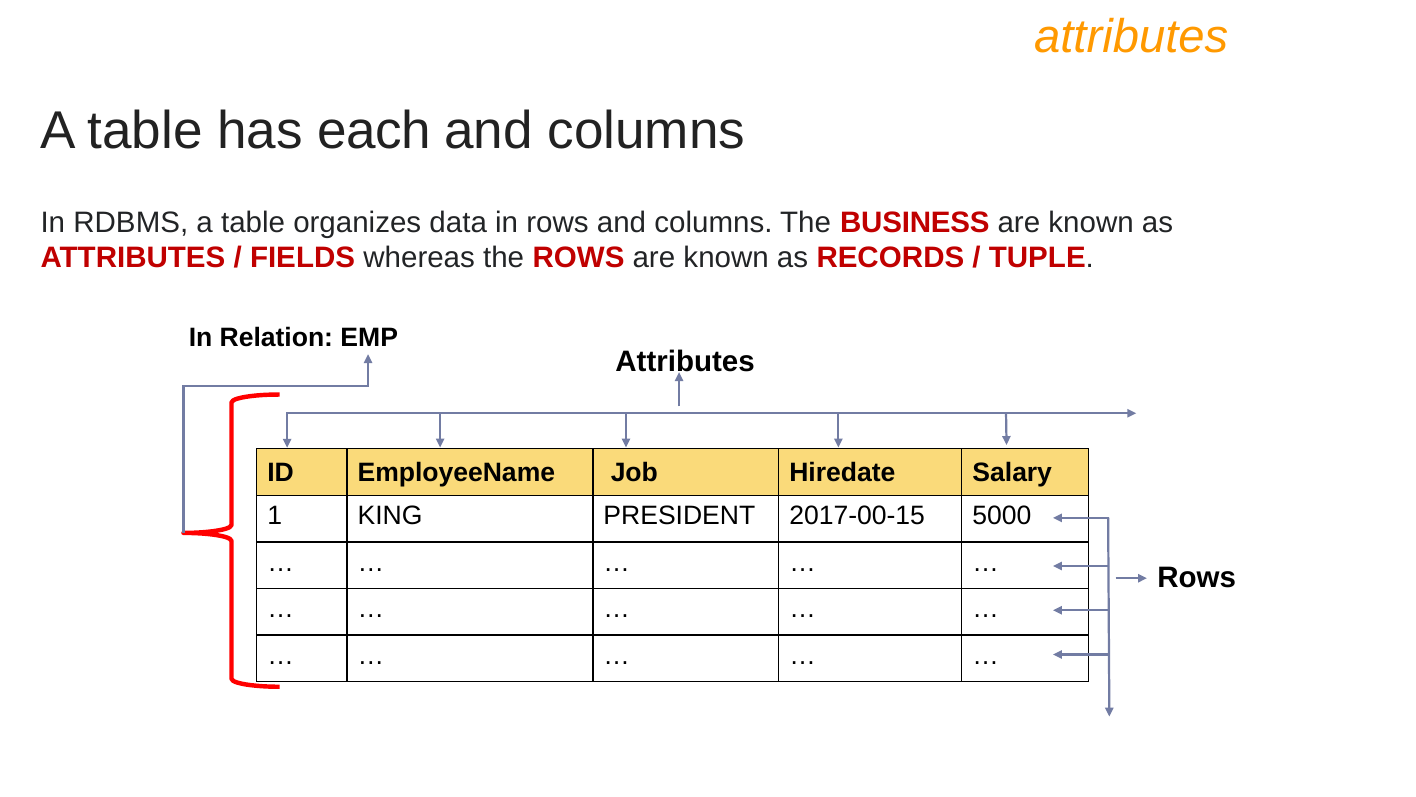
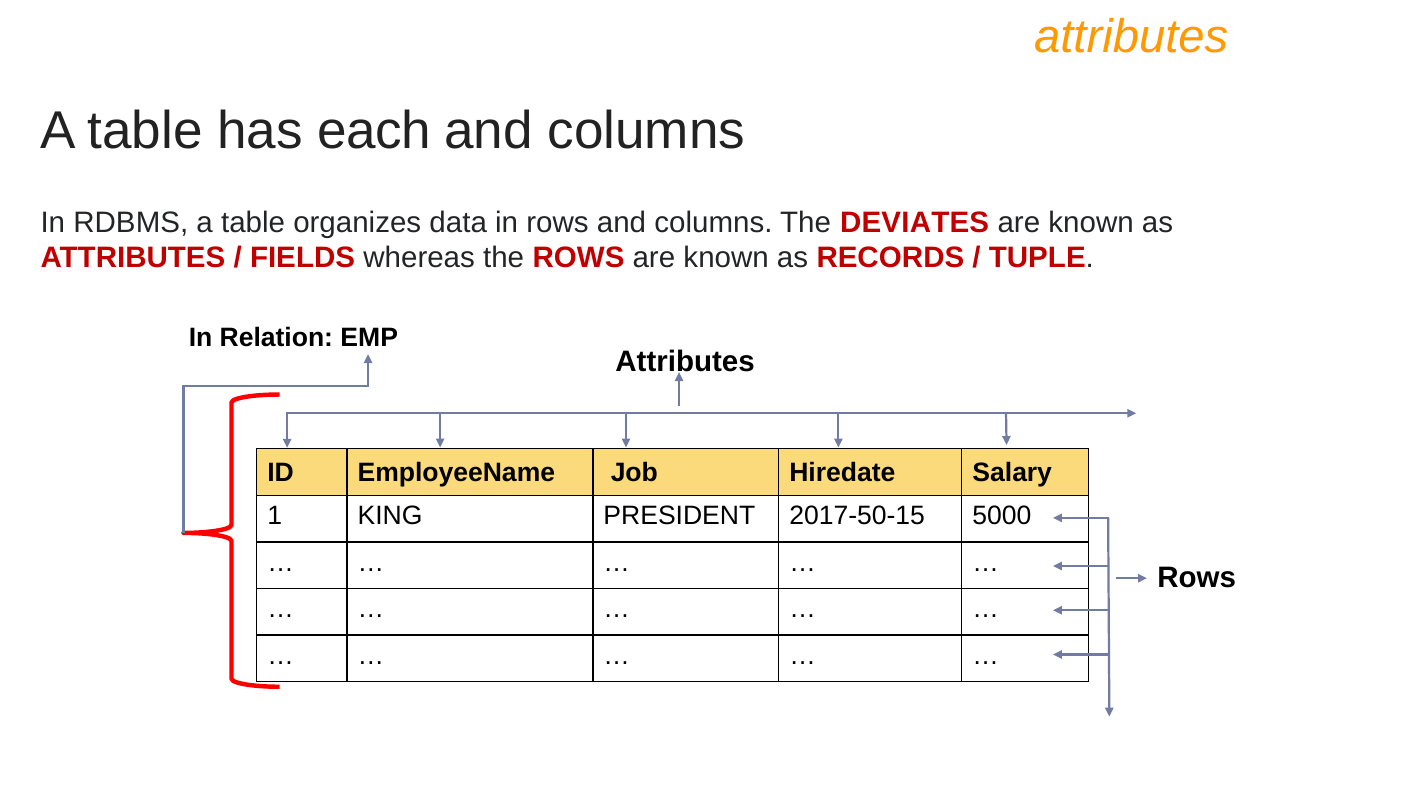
BUSINESS: BUSINESS -> DEVIATES
2017-00-15: 2017-00-15 -> 2017-50-15
